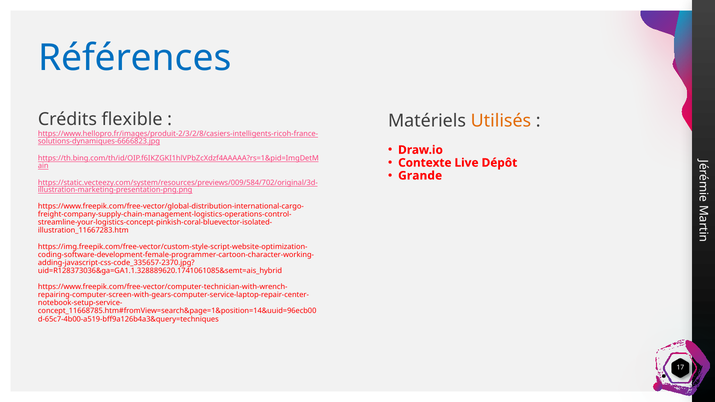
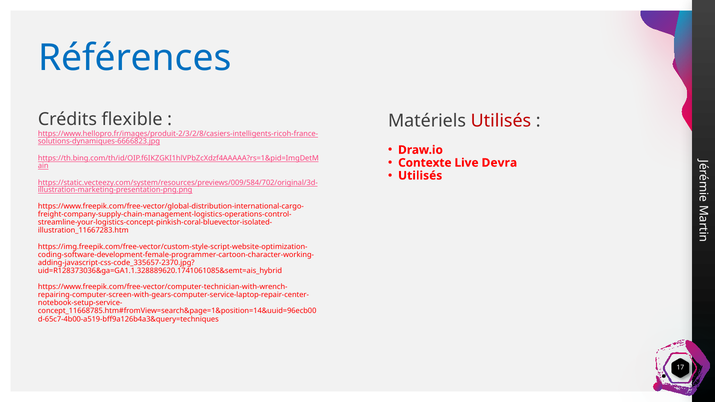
Utilisés at (501, 121) colour: orange -> red
Dépôt: Dépôt -> Devra
Grande at (420, 176): Grande -> Utilisés
